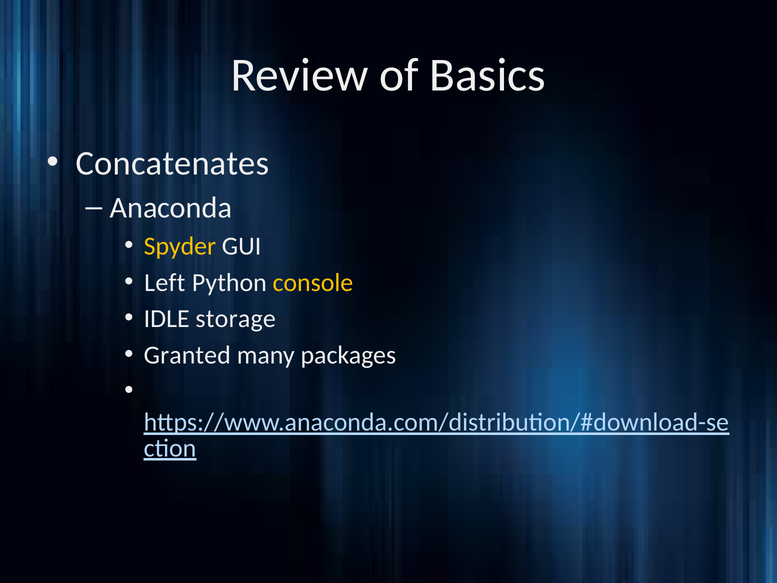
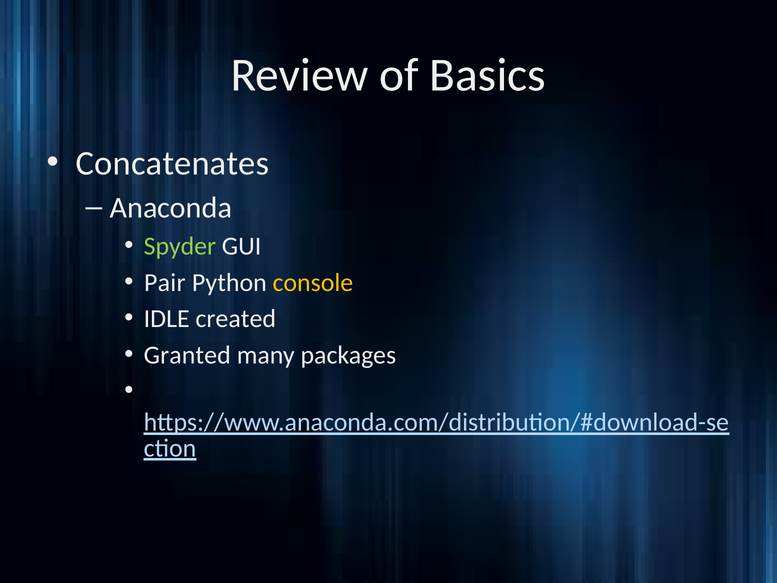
Spyder colour: yellow -> light green
Left: Left -> Pair
storage: storage -> created
